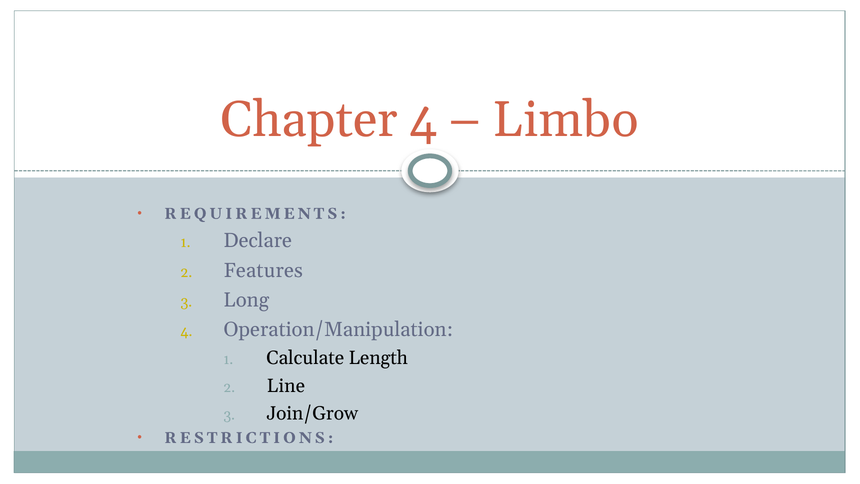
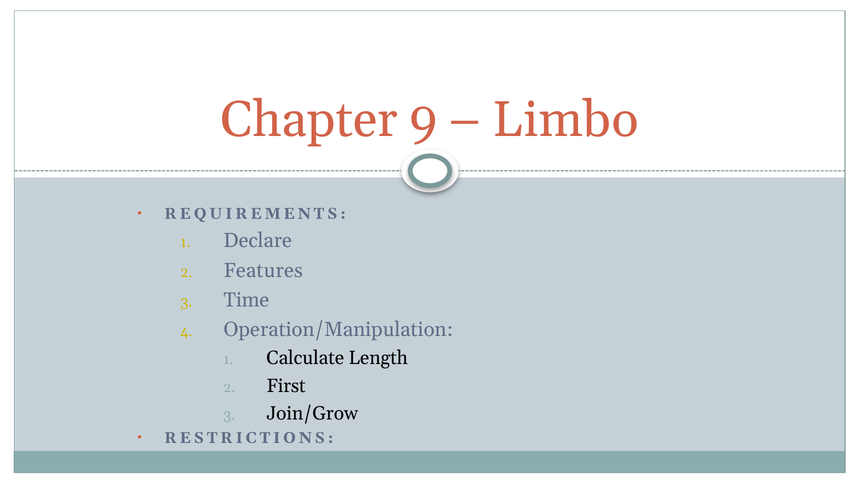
Chapter 4: 4 -> 9
Long: Long -> Time
Line: Line -> First
